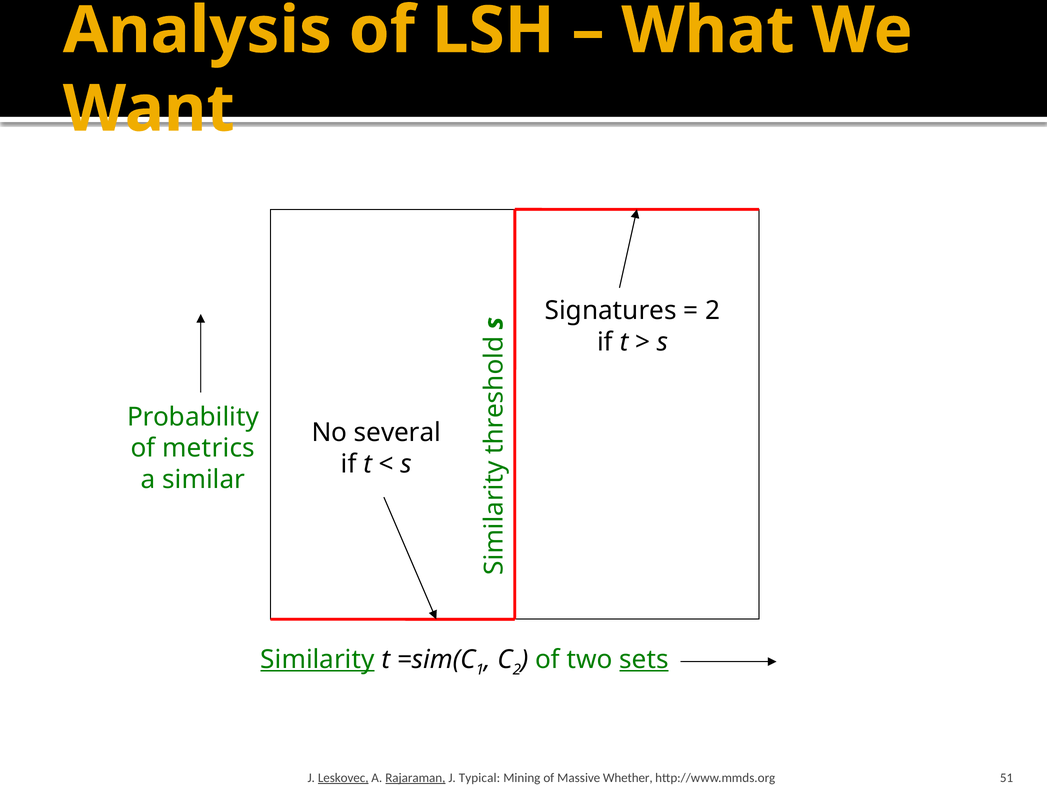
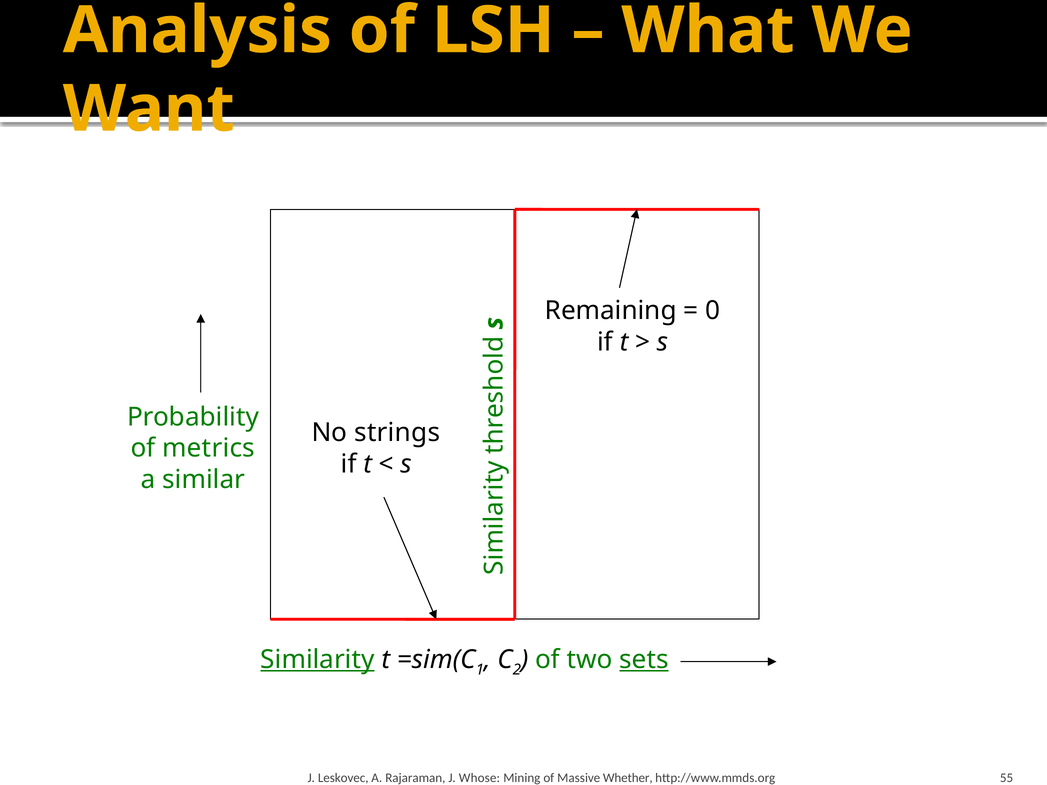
Signatures: Signatures -> Remaining
2 at (713, 311): 2 -> 0
several: several -> strings
Leskovec underline: present -> none
Rajaraman underline: present -> none
Typical: Typical -> Whose
51: 51 -> 55
